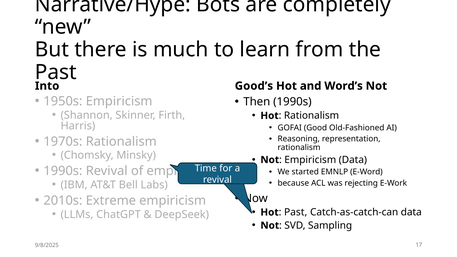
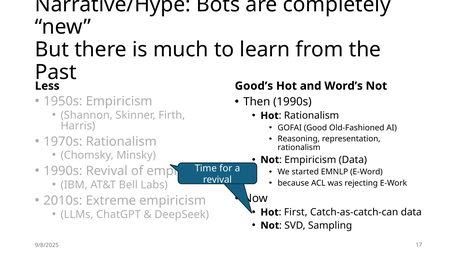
Into: Into -> Less
Past at (296, 212): Past -> First
